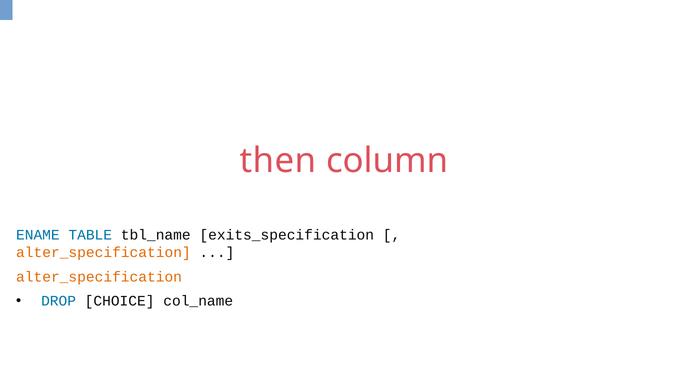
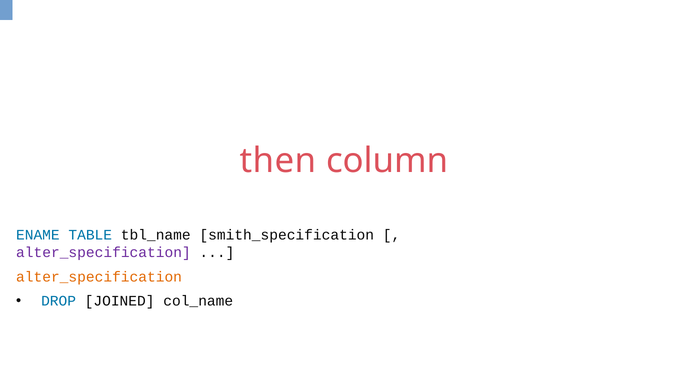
exits_specification: exits_specification -> smith_specification
alter_specification at (103, 252) colour: orange -> purple
CHOICE: CHOICE -> JOINED
